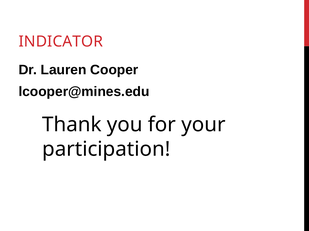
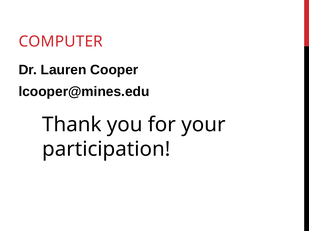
INDICATOR: INDICATOR -> COMPUTER
